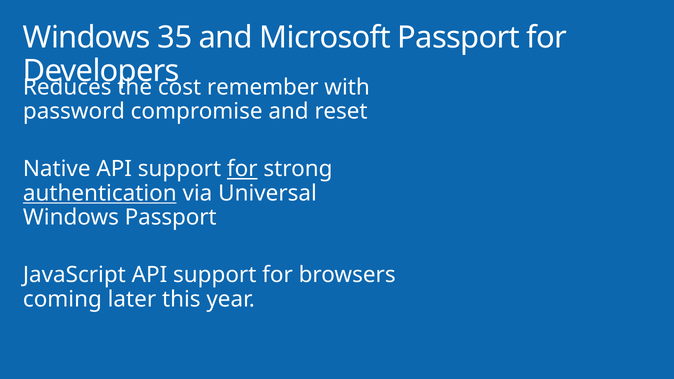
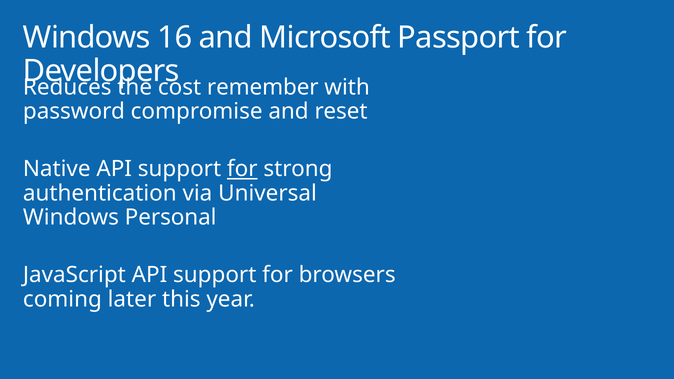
35: 35 -> 16
authentication underline: present -> none
Windows Passport: Passport -> Personal
